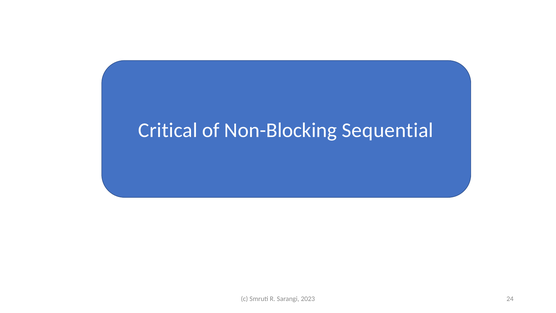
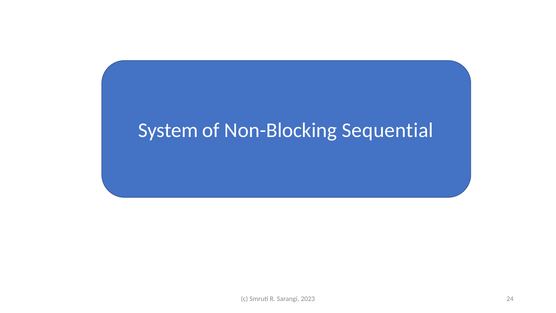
Critical: Critical -> System
